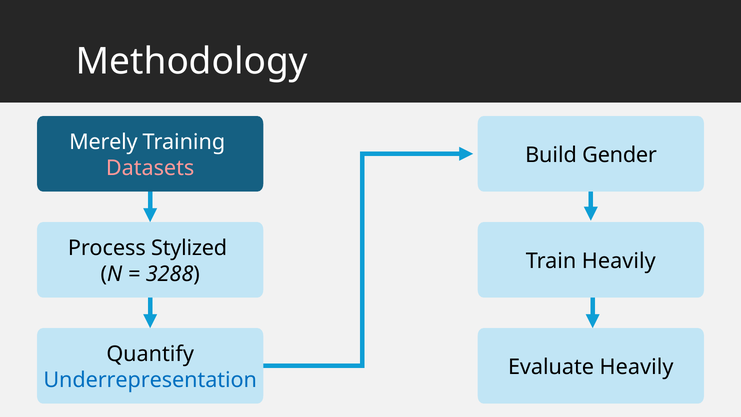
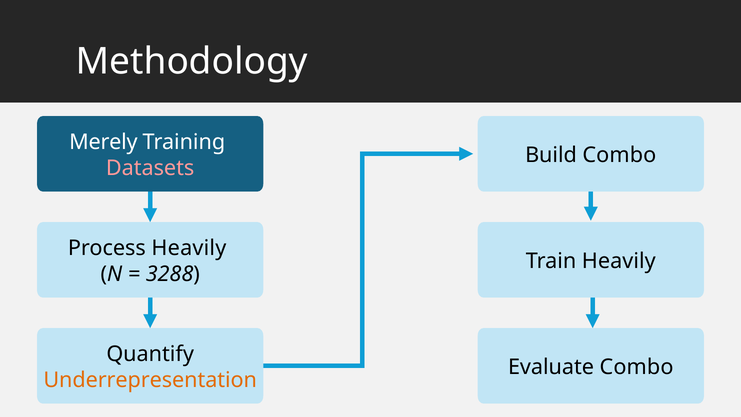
Build Gender: Gender -> Combo
Process Stylized: Stylized -> Heavily
Evaluate Heavily: Heavily -> Combo
Underrepresentation colour: blue -> orange
